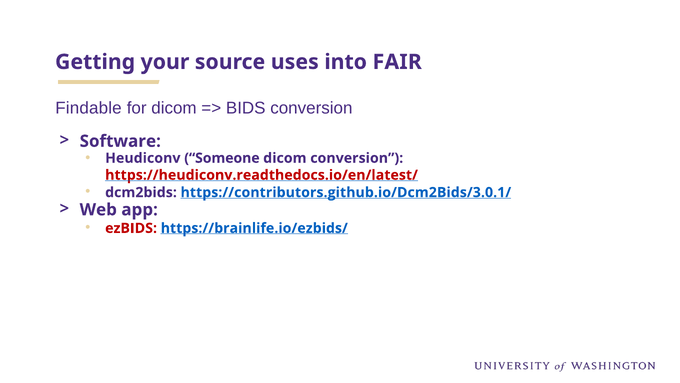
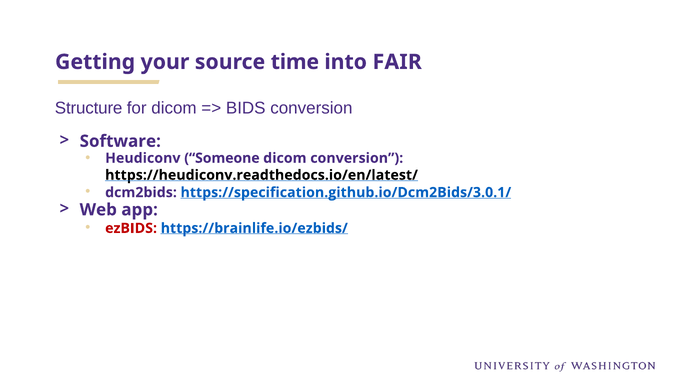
uses: uses -> time
Findable: Findable -> Structure
https://heudiconv.readthedocs.io/en/latest/ colour: red -> black
https://contributors.github.io/Dcm2Bids/3.0.1/: https://contributors.github.io/Dcm2Bids/3.0.1/ -> https://specification.github.io/Dcm2Bids/3.0.1/
